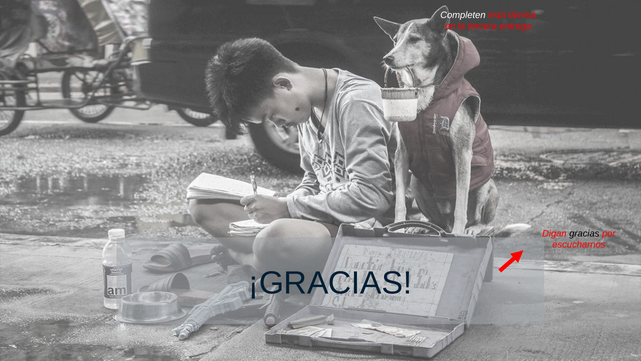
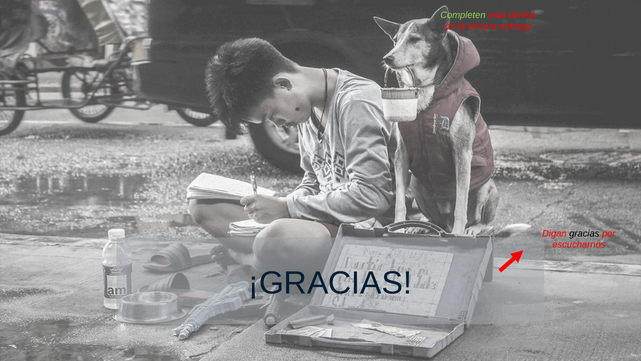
Completen colour: white -> light green
